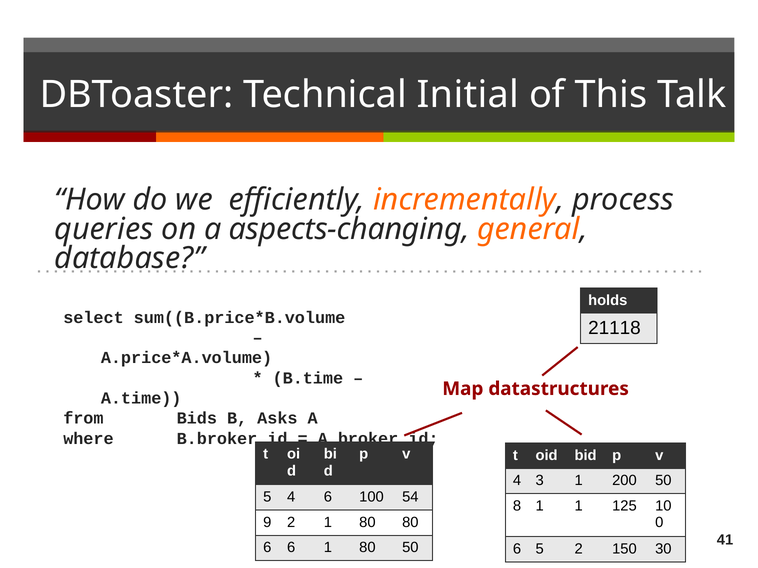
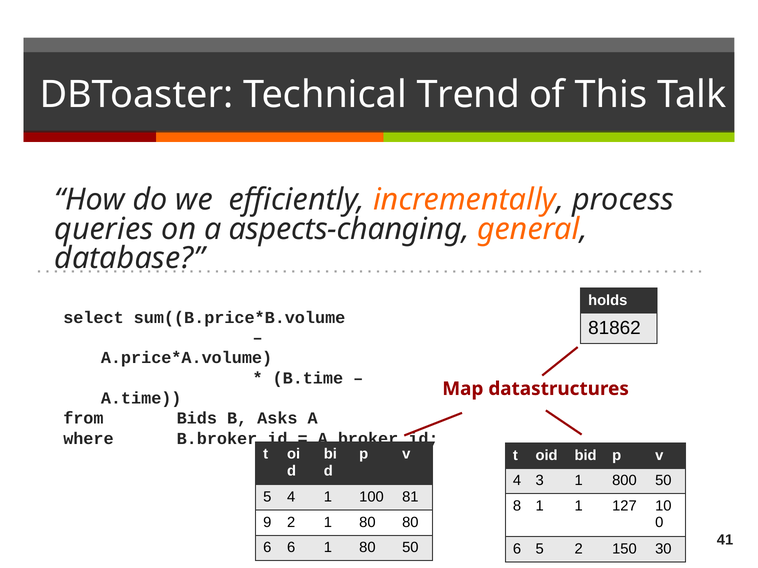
Initial: Initial -> Trend
21118: 21118 -> 81862
200: 200 -> 800
4 6: 6 -> 1
54: 54 -> 81
125: 125 -> 127
